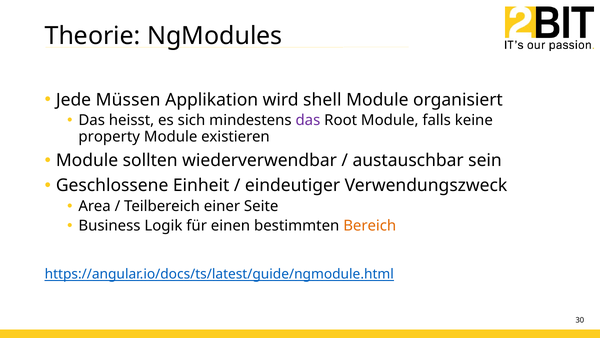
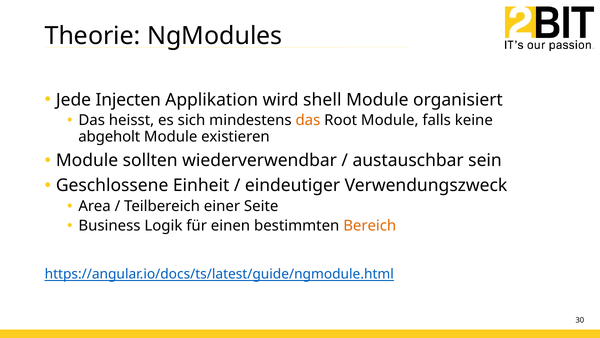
Müssen: Müssen -> Injecten
das at (308, 120) colour: purple -> orange
property: property -> abgeholt
